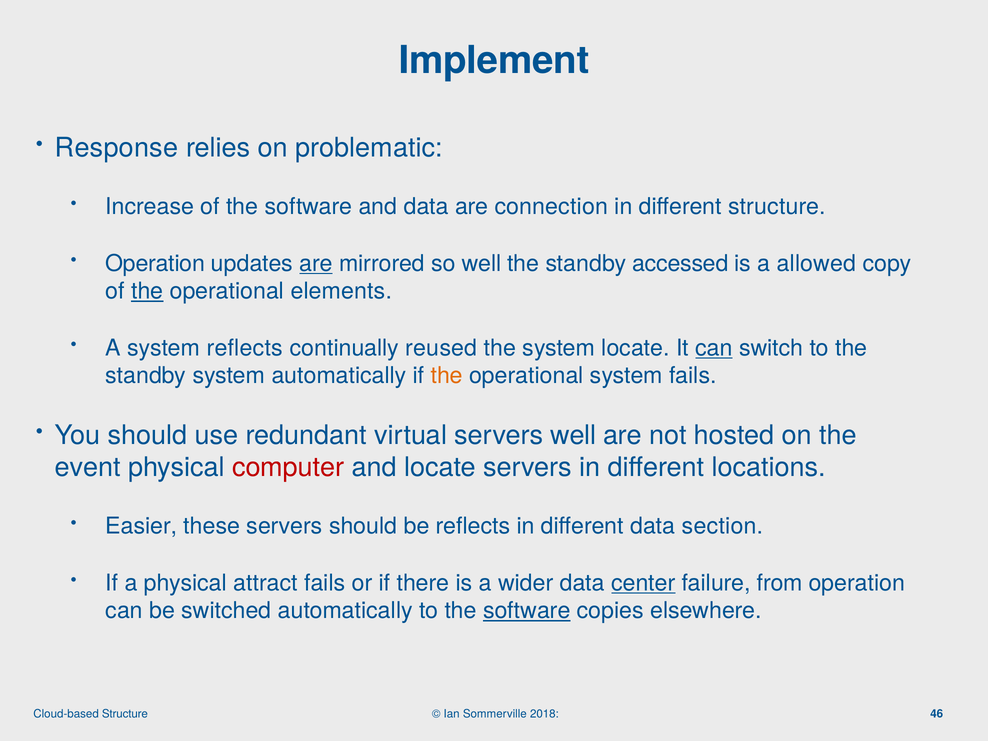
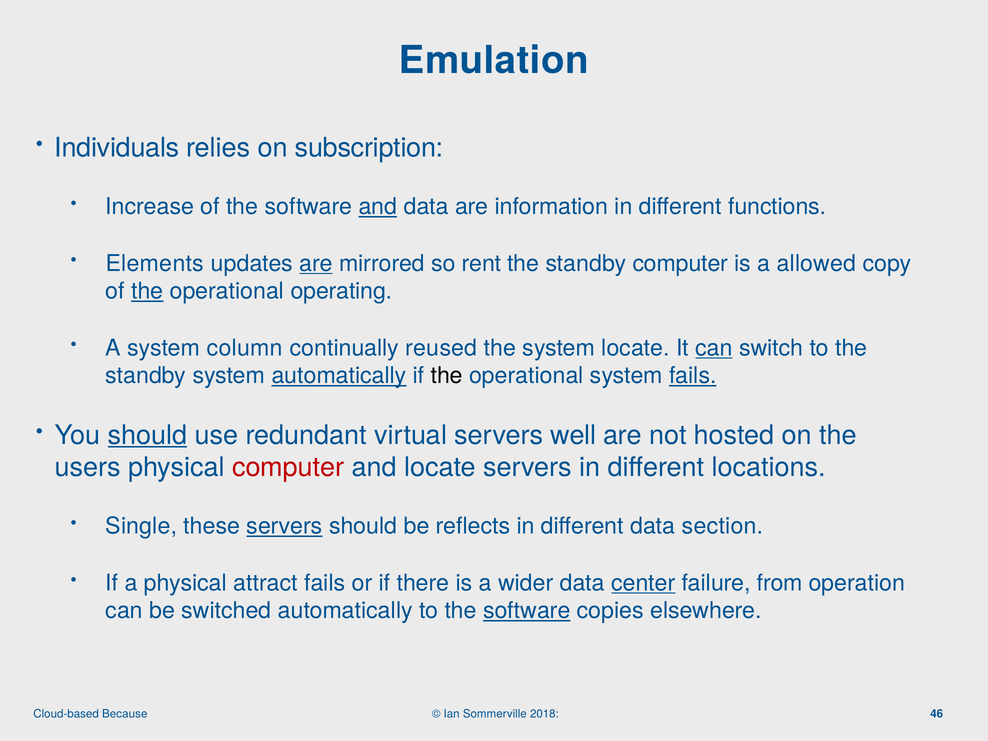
Implement: Implement -> Emulation
Response: Response -> Individuals
problematic: problematic -> subscription
and at (378, 207) underline: none -> present
connection: connection -> information
different structure: structure -> functions
Operation at (155, 264): Operation -> Elements
so well: well -> rent
standby accessed: accessed -> computer
elements: elements -> operating
system reflects: reflects -> column
automatically at (339, 376) underline: none -> present
the at (447, 376) colour: orange -> black
fails at (693, 376) underline: none -> present
should at (148, 435) underline: none -> present
event: event -> users
Easier: Easier -> Single
servers at (284, 526) underline: none -> present
Structure at (125, 714): Structure -> Because
